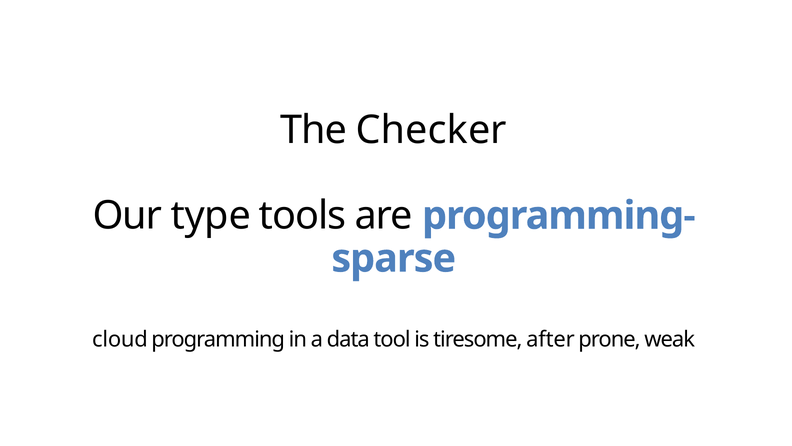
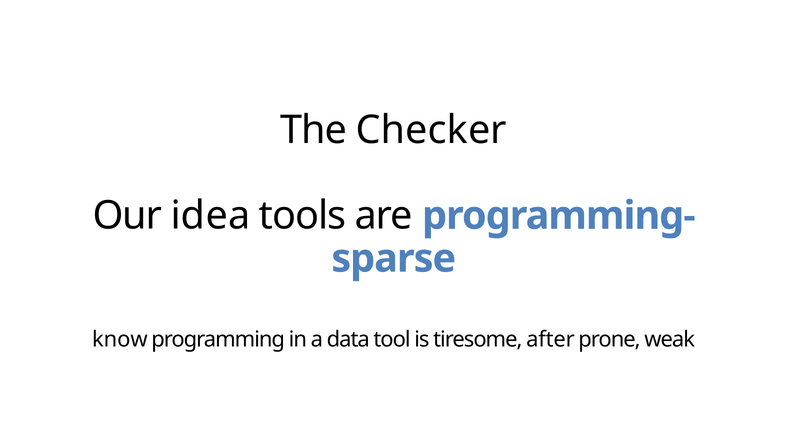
type: type -> idea
cloud: cloud -> know
